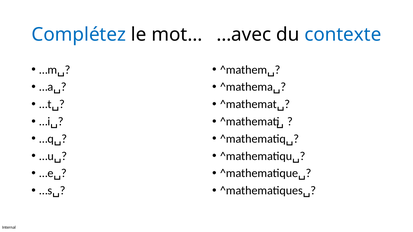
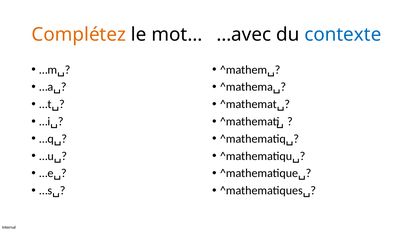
Complétez colour: blue -> orange
